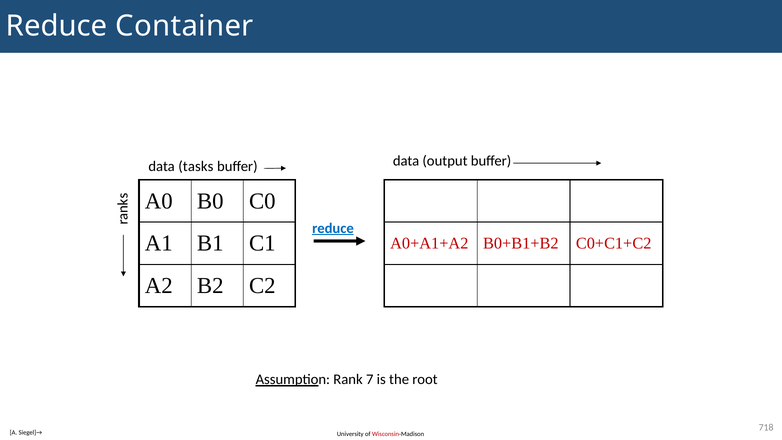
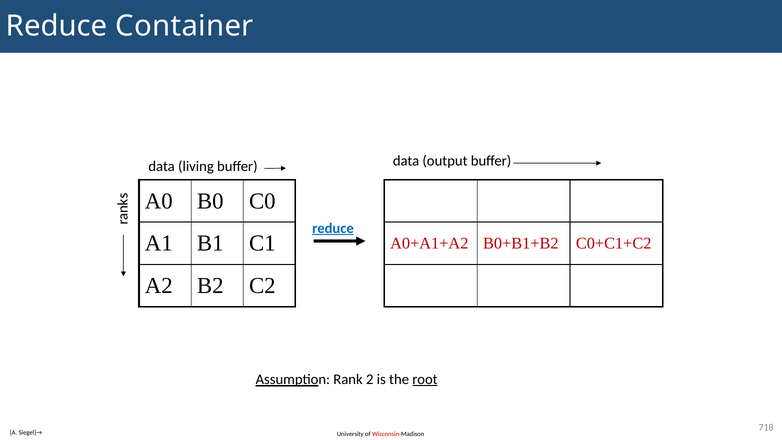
tasks: tasks -> living
7: 7 -> 2
root underline: none -> present
